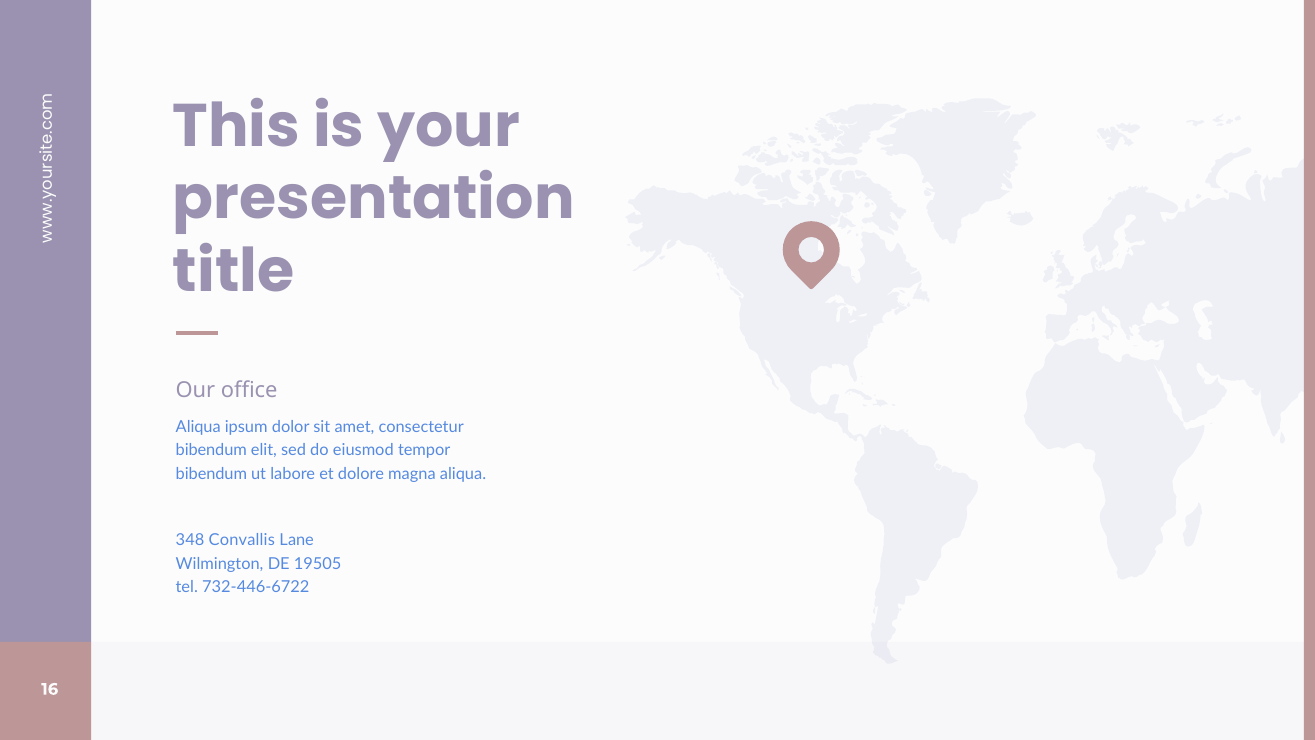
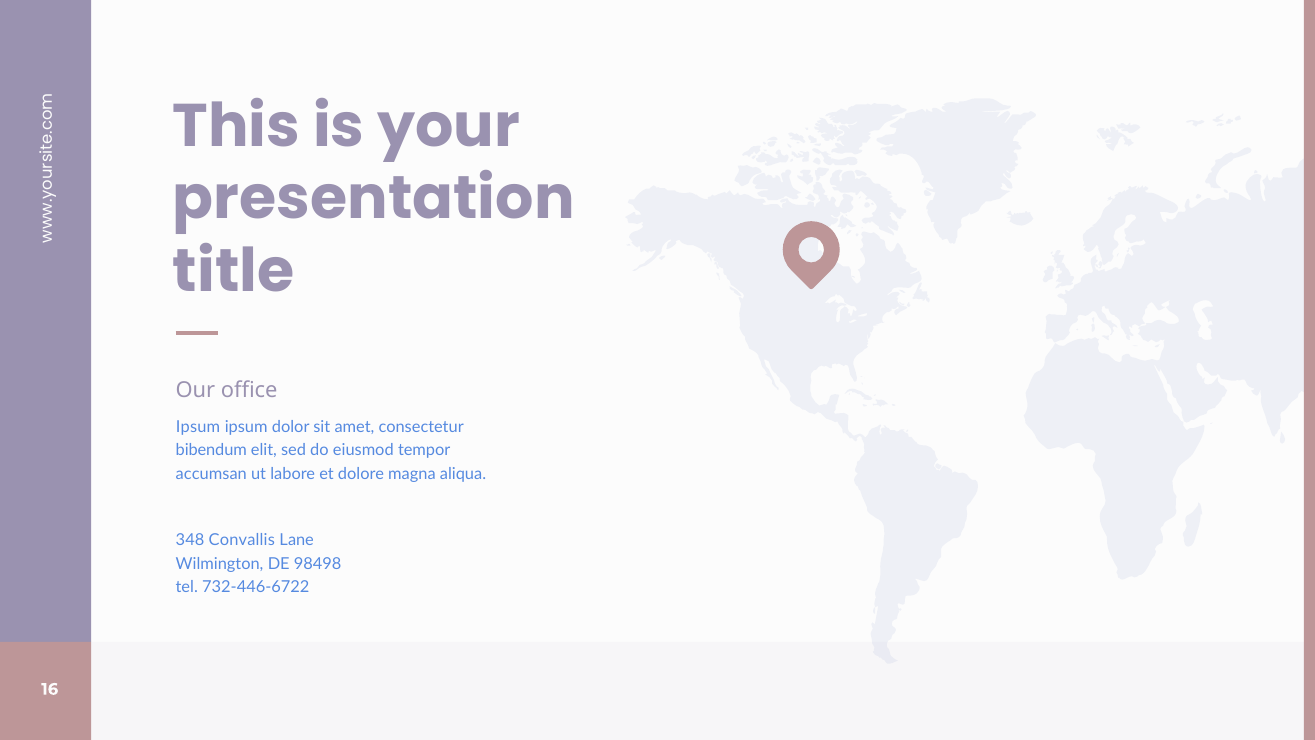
Aliqua at (198, 427): Aliqua -> Ipsum
bibendum at (211, 474): bibendum -> accumsan
19505: 19505 -> 98498
